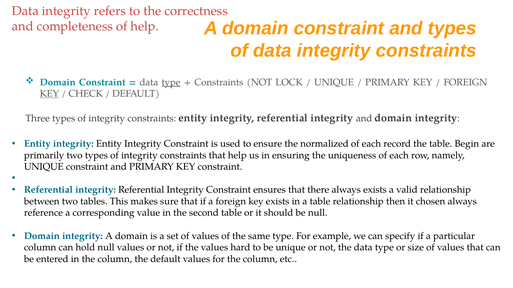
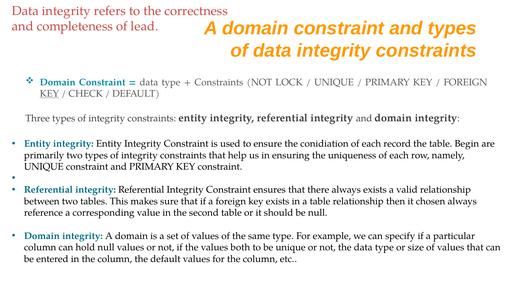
of help: help -> lead
type at (171, 82) underline: present -> none
normalized: normalized -> conidiation
hard: hard -> both
